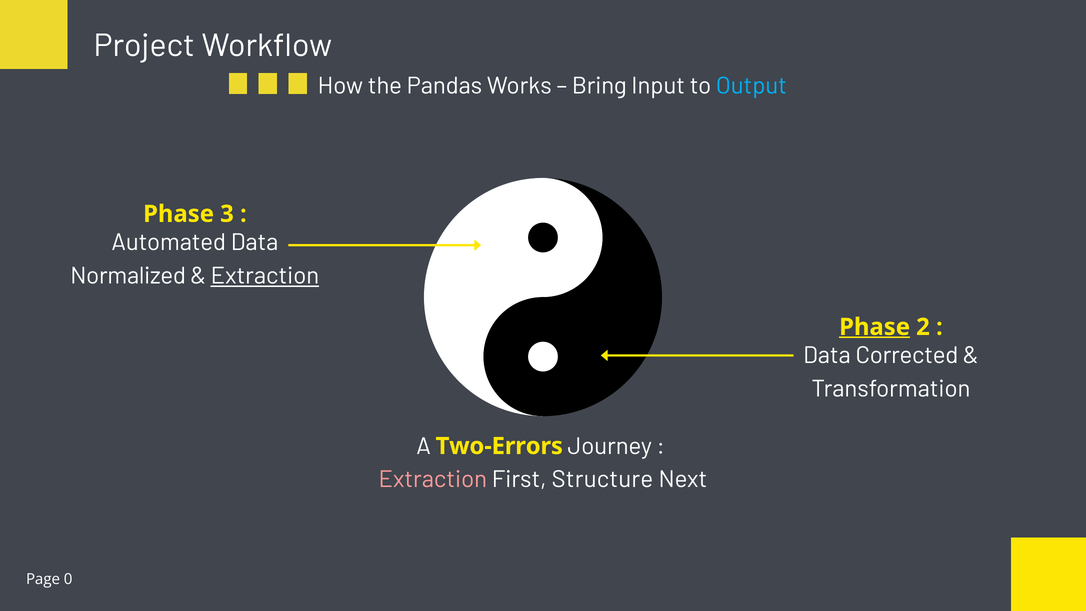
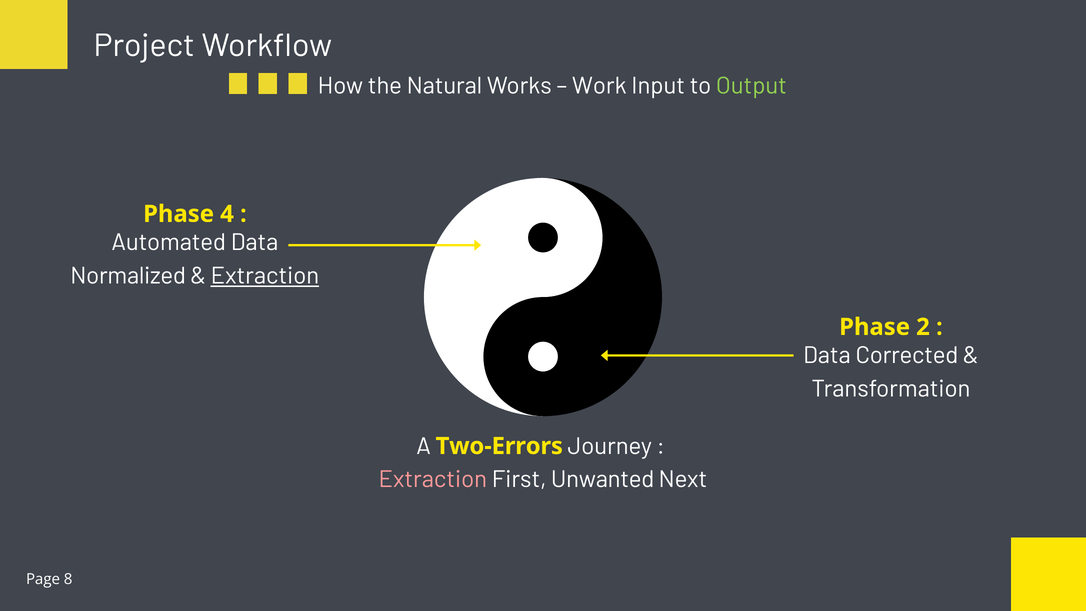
Pandas: Pandas -> Natural
Bring: Bring -> Work
Output colour: light blue -> light green
3: 3 -> 4
Phase at (875, 327) underline: present -> none
Structure: Structure -> Unwanted
0: 0 -> 8
